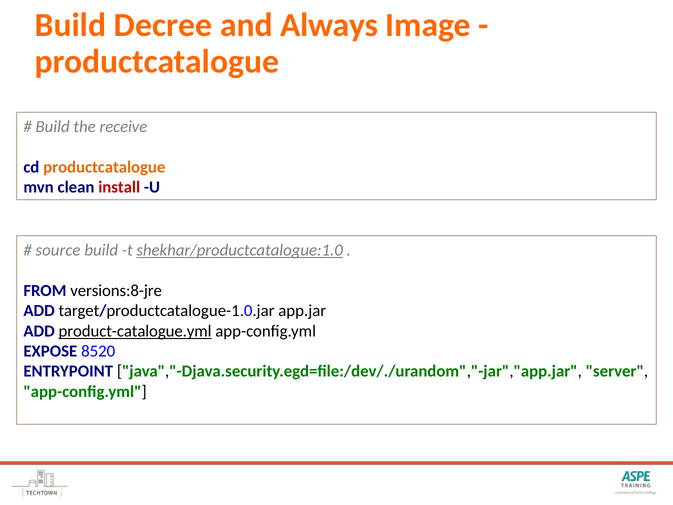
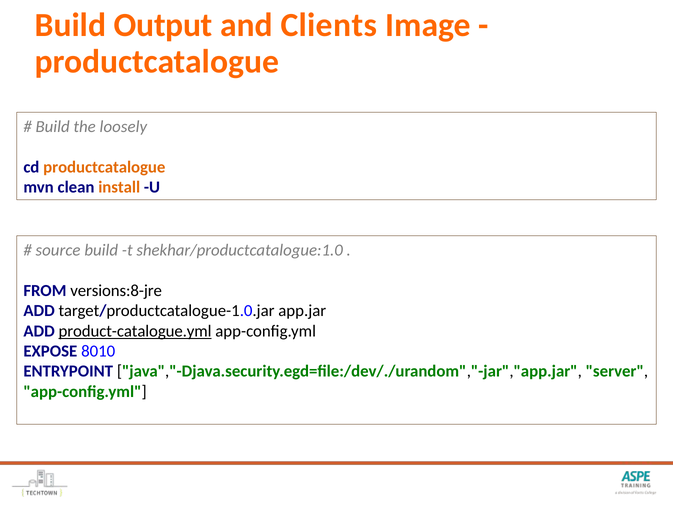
Decree: Decree -> Output
Always: Always -> Clients
receive: receive -> loosely
install colour: red -> orange
shekhar/productcatalogue:1.0 underline: present -> none
8520: 8520 -> 8010
